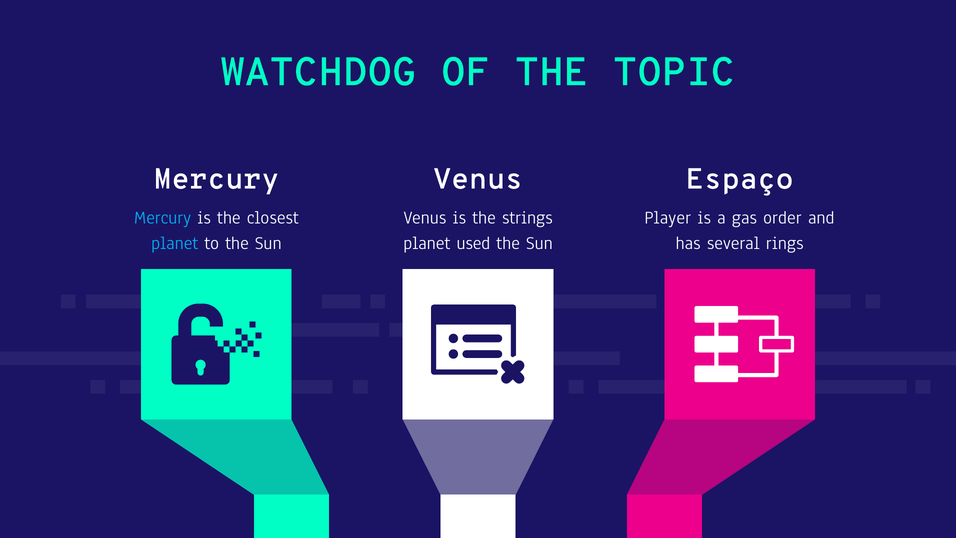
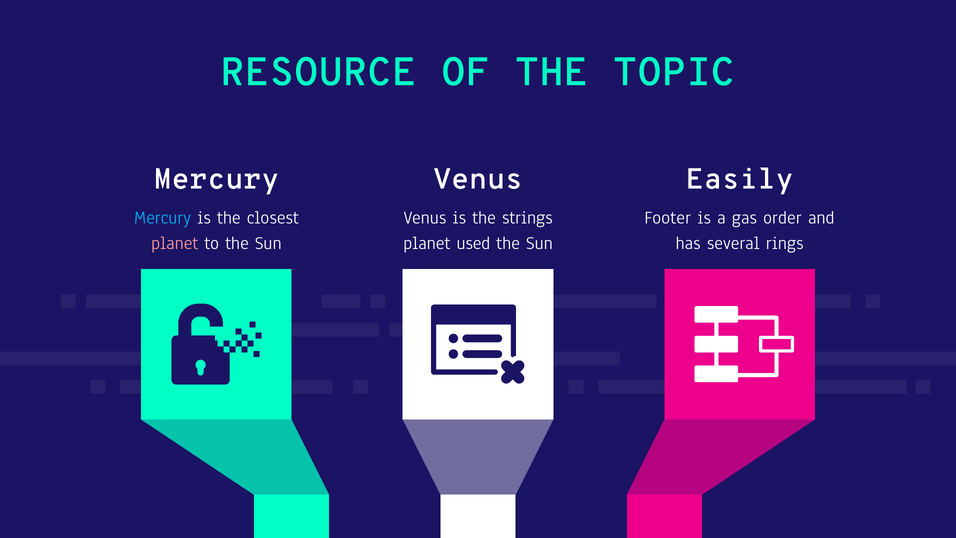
WATCHDOG: WATCHDOG -> RESOURCE
Espaço: Espaço -> Easily
Player: Player -> Footer
planet at (175, 243) colour: light blue -> pink
